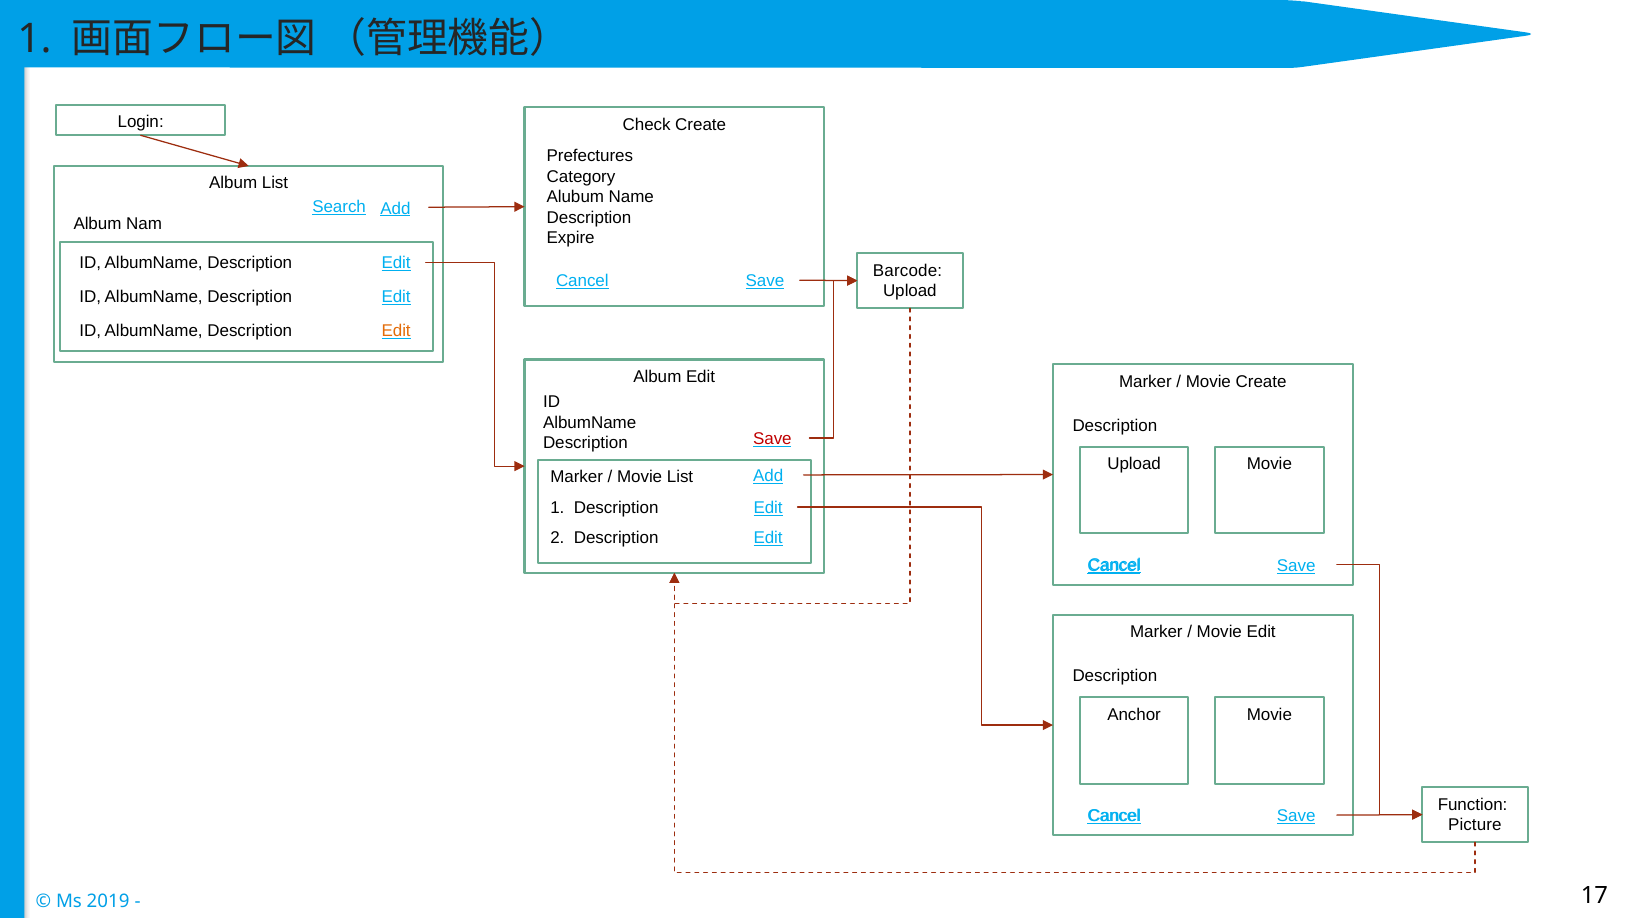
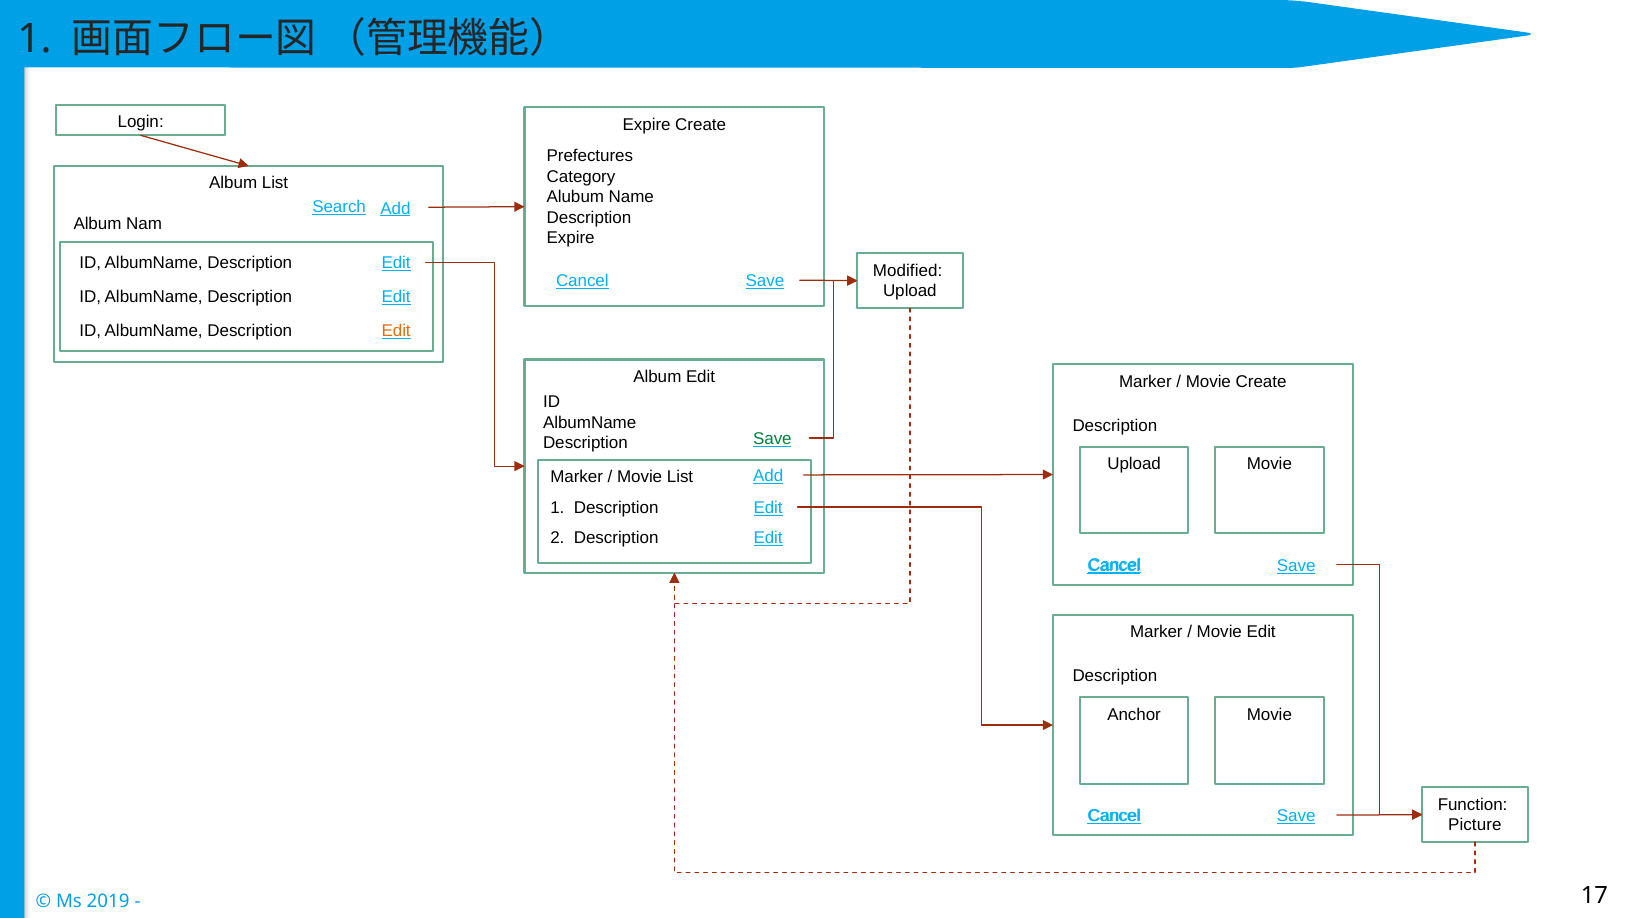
Check at (647, 124): Check -> Expire
Barcode: Barcode -> Modified
Save at (772, 439) colour: red -> green
